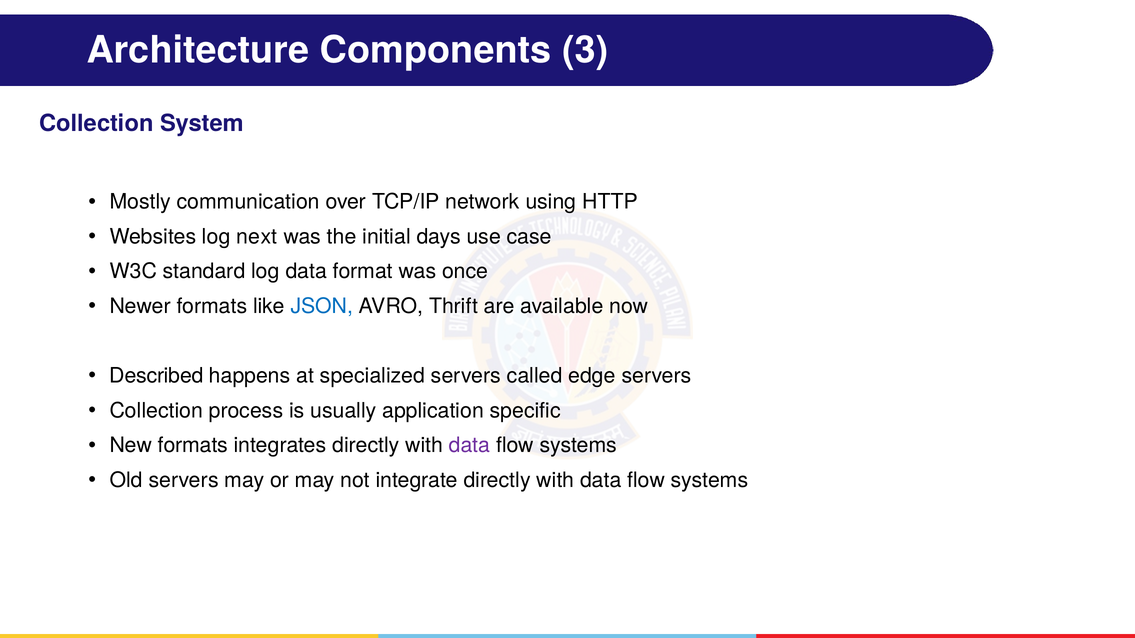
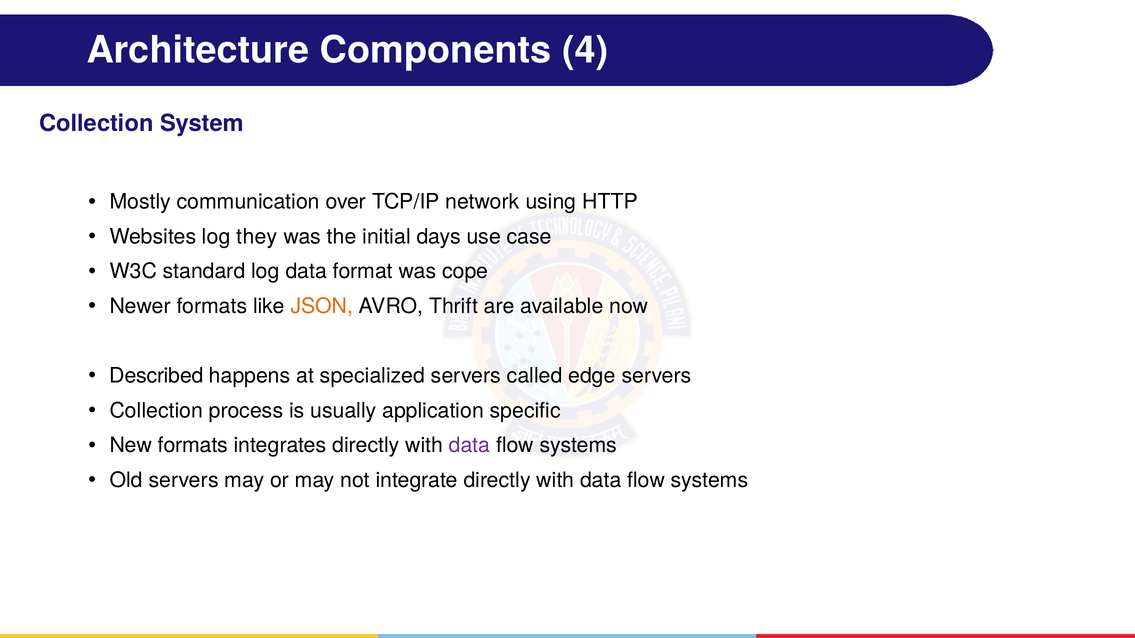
3: 3 -> 4
next: next -> they
once: once -> cope
JSON colour: blue -> orange
